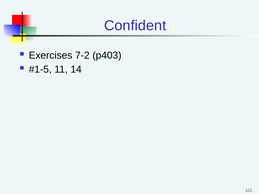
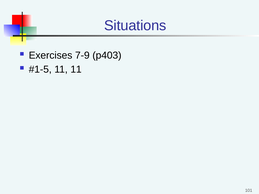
Confident: Confident -> Situations
7-2: 7-2 -> 7-9
11 14: 14 -> 11
